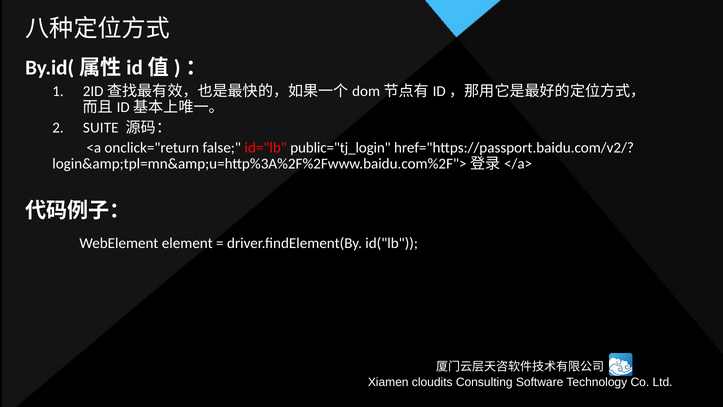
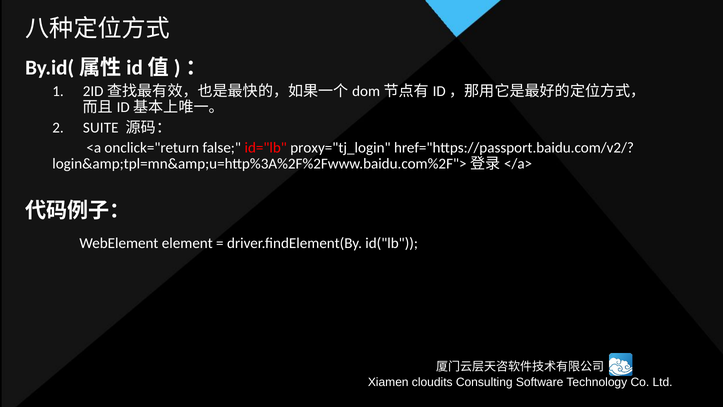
public="tj_login: public="tj_login -> proxy="tj_login
